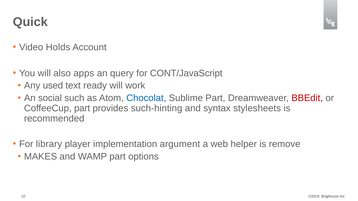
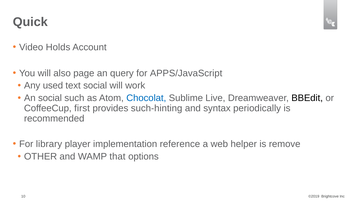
apps: apps -> page
CONT/JavaScript: CONT/JavaScript -> APPS/JavaScript
text ready: ready -> social
Sublime Part: Part -> Live
BBEdit colour: red -> black
CoffeeCup part: part -> first
stylesheets: stylesheets -> periodically
argument: argument -> reference
MAKES: MAKES -> OTHER
WAMP part: part -> that
